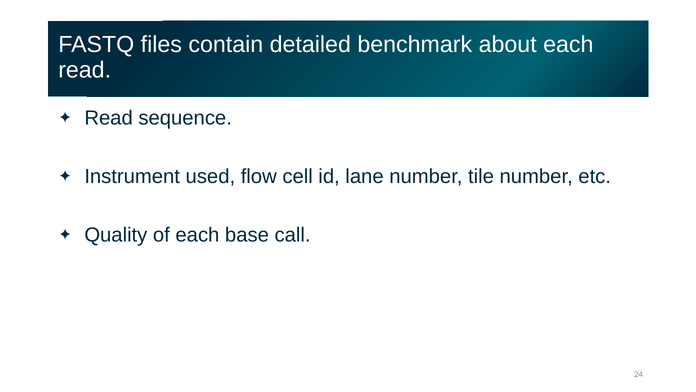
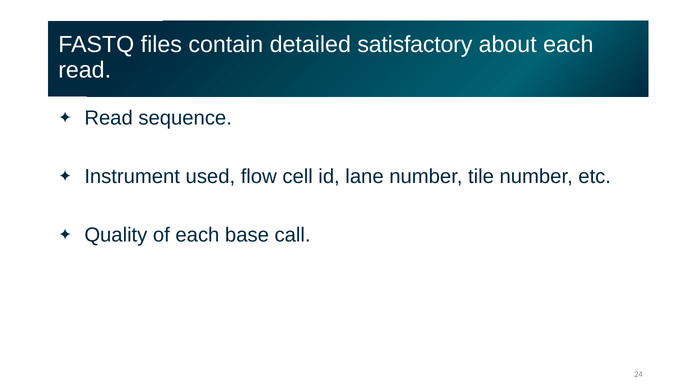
benchmark: benchmark -> satisfactory
